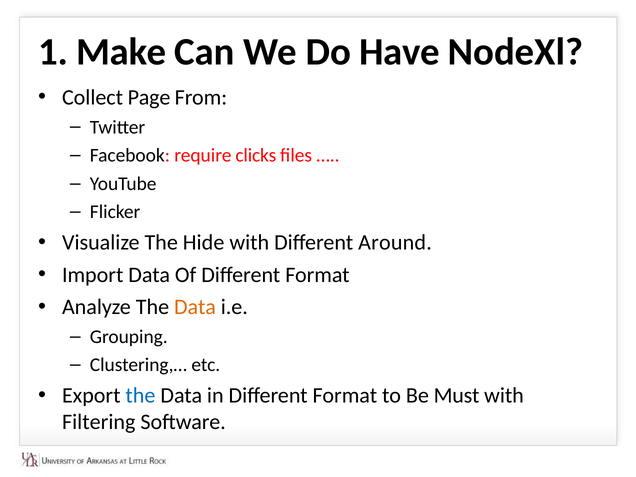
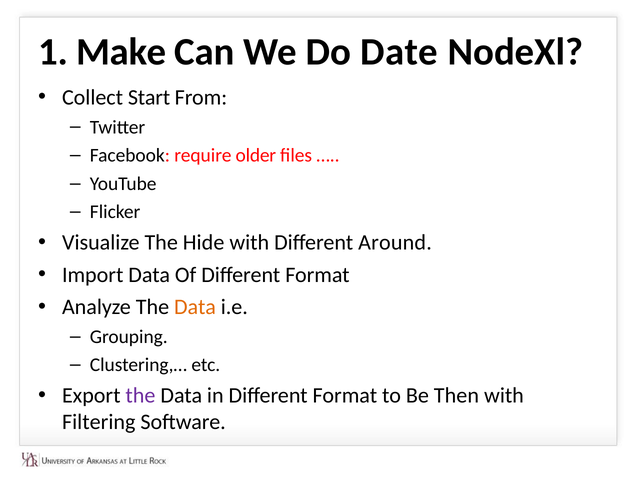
Have: Have -> Date
Page: Page -> Start
clicks: clicks -> older
the at (140, 396) colour: blue -> purple
Must: Must -> Then
